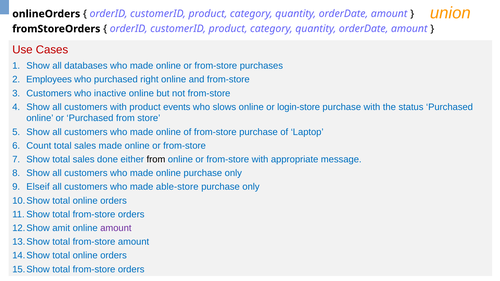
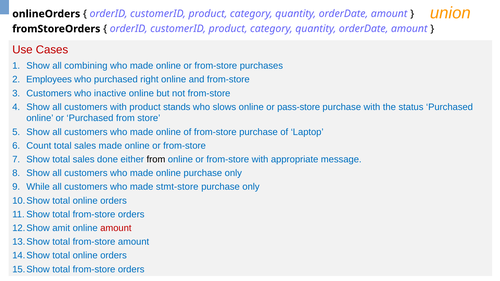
databases: databases -> combining
events: events -> stands
login-store: login-store -> pass-store
Elseif: Elseif -> While
able-store: able-store -> stmt-store
amount at (116, 228) colour: purple -> red
